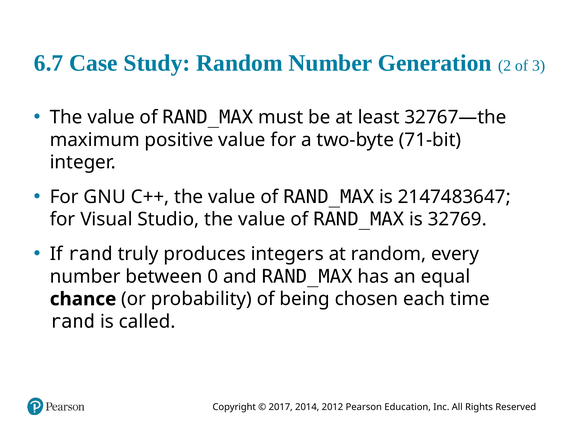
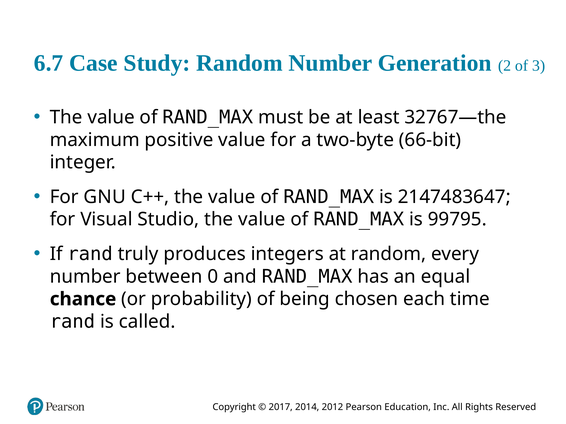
71-bit: 71-bit -> 66-bit
32769: 32769 -> 99795
